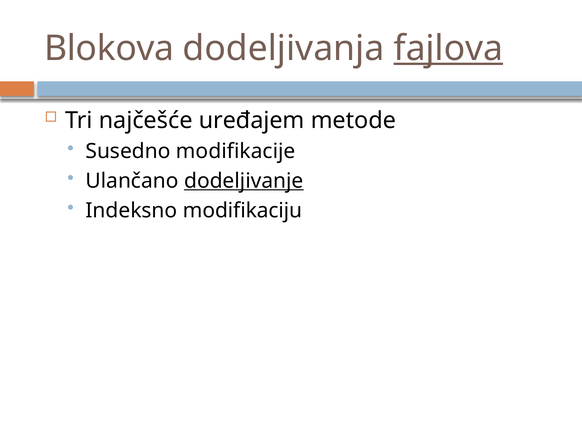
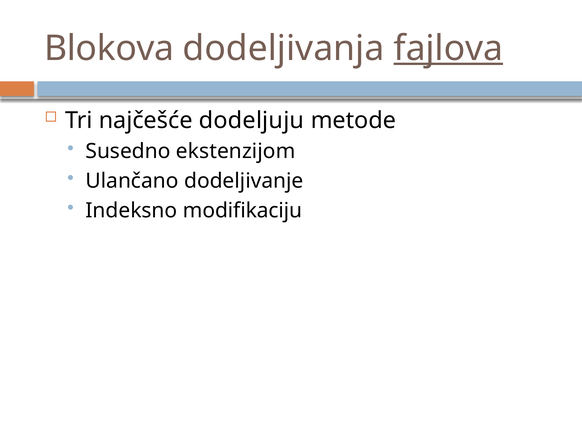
uređajem: uređajem -> dodeljuju
modifikacije: modifikacije -> ekstenzijom
dodeljivanje underline: present -> none
